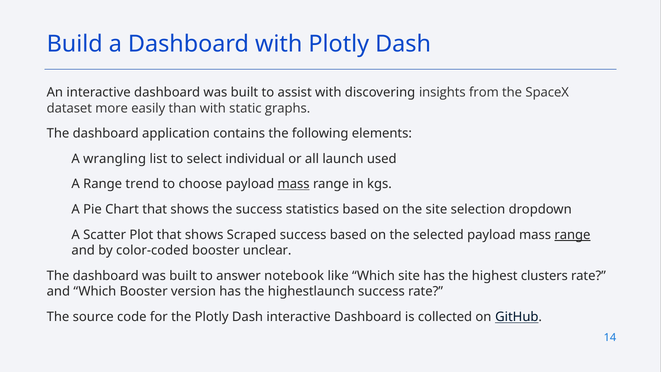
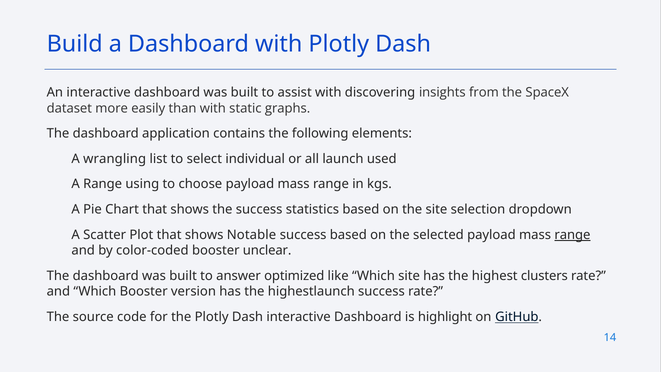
trend: trend -> using
mass at (294, 184) underline: present -> none
Scraped: Scraped -> Notable
notebook: notebook -> optimized
collected: collected -> highlight
